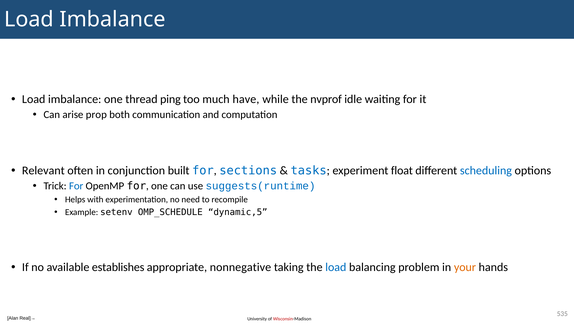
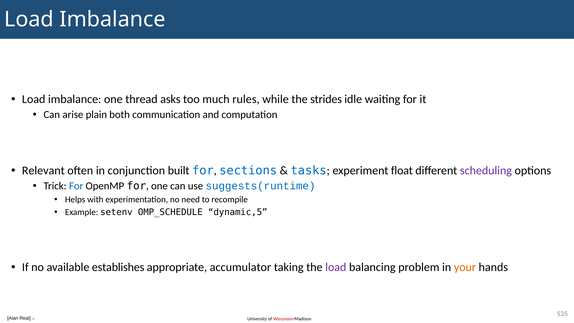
ping: ping -> asks
have: have -> rules
nvprof: nvprof -> strides
prop: prop -> plain
scheduling colour: blue -> purple
nonnegative: nonnegative -> accumulator
load at (336, 267) colour: blue -> purple
